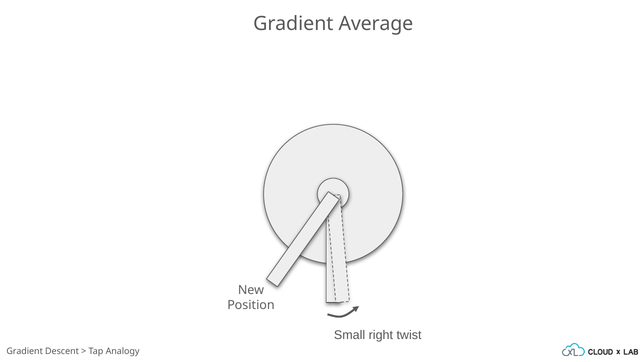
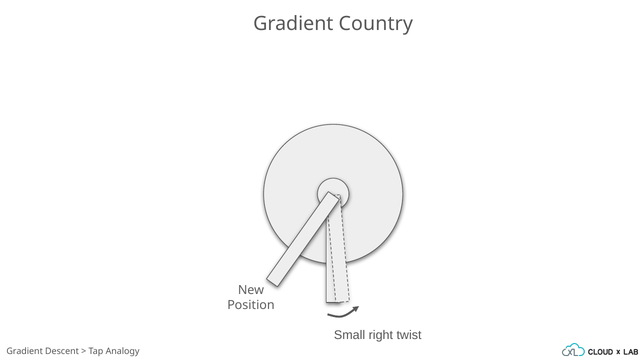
Average: Average -> Country
